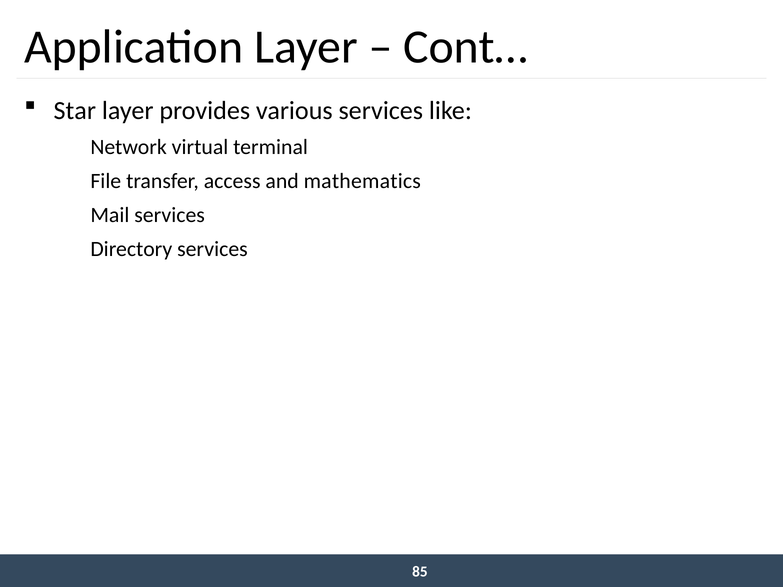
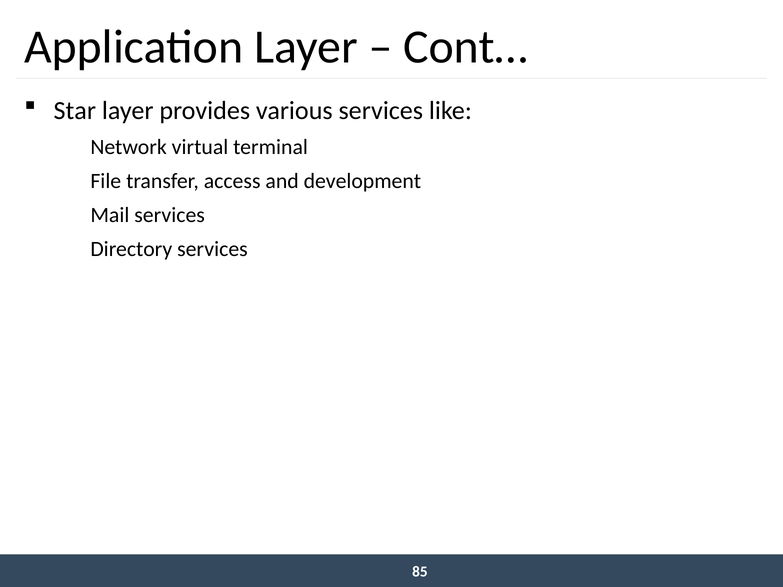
mathematics: mathematics -> development
